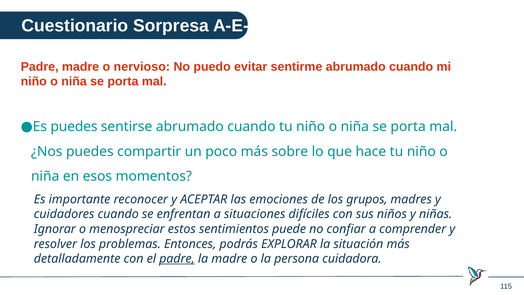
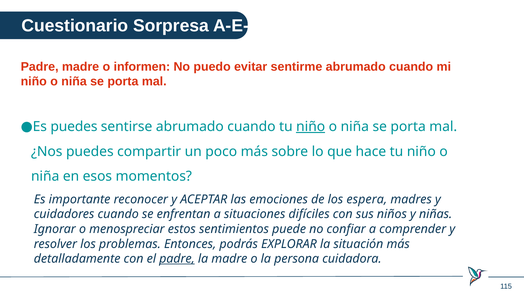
nervioso: nervioso -> informen
niño at (311, 127) underline: none -> present
grupos: grupos -> espera
